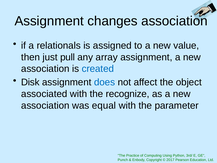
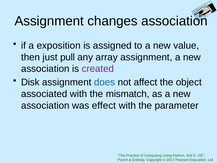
relationals: relationals -> exposition
created colour: blue -> purple
recognize: recognize -> mismatch
equal: equal -> effect
